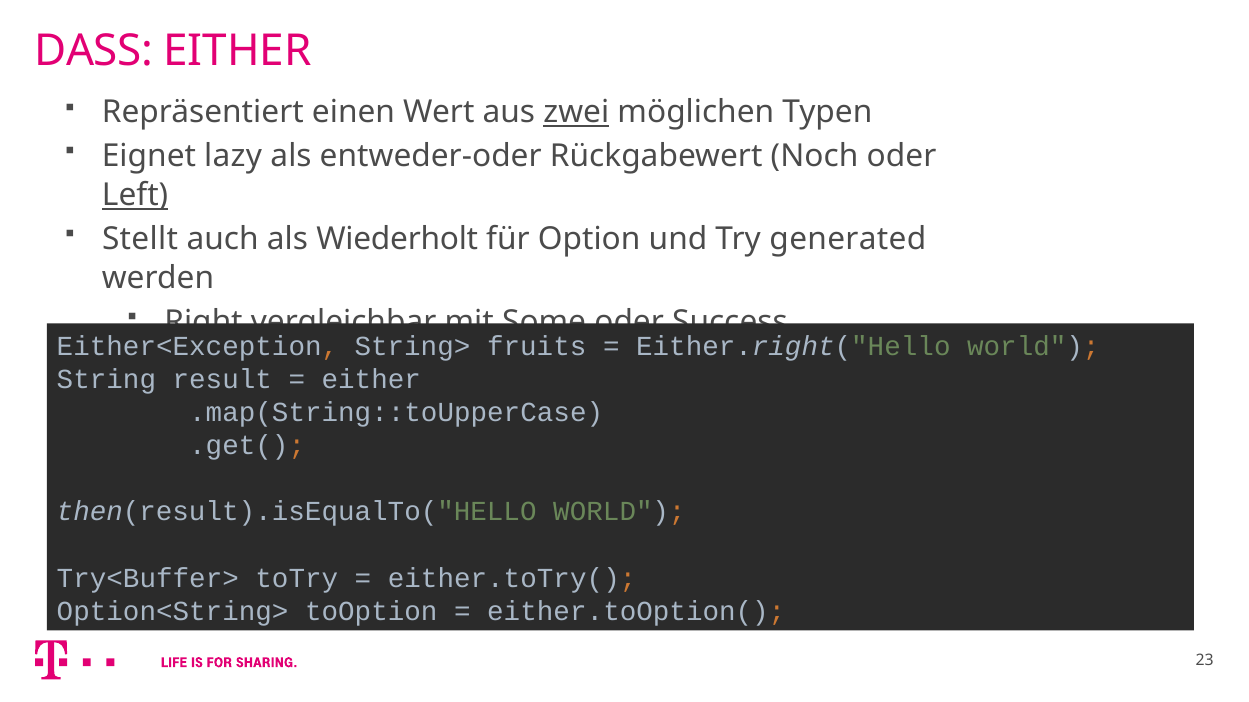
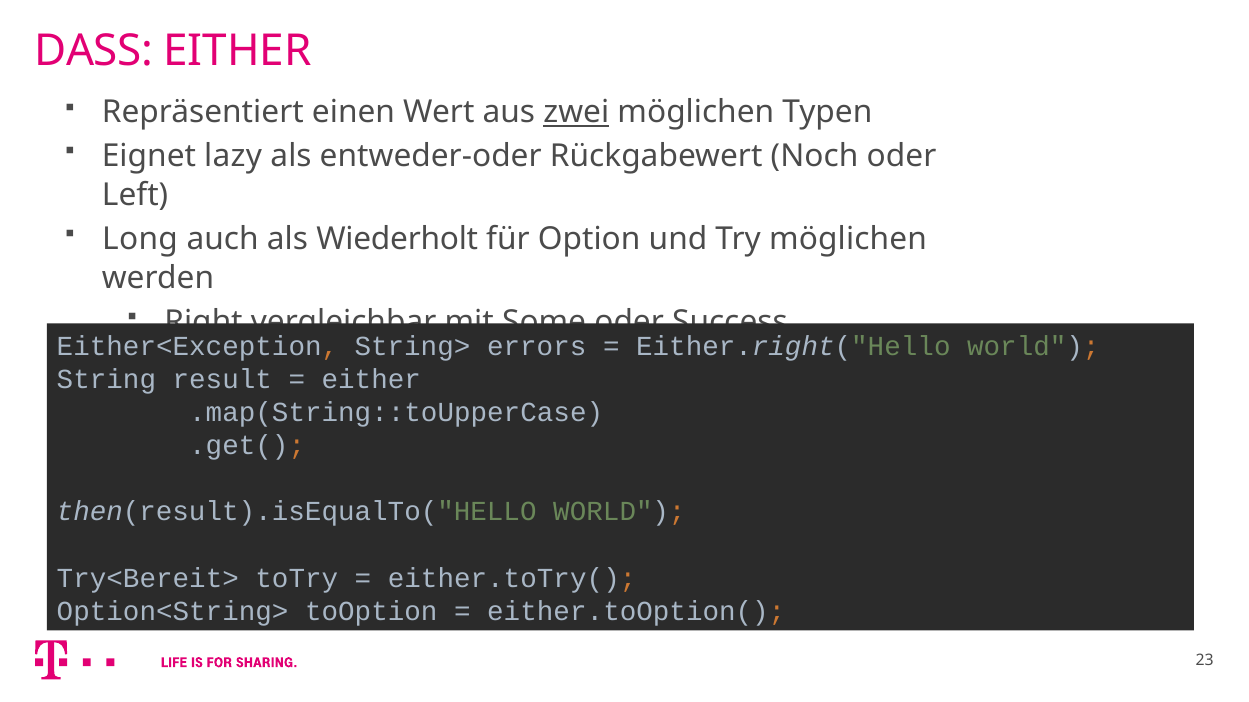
Left at (135, 195) underline: present -> none
Stellt: Stellt -> Long
Try generated: generated -> möglichen
fruits: fruits -> errors
Try<Buffer>: Try<Buffer> -> Try<Bereit>
